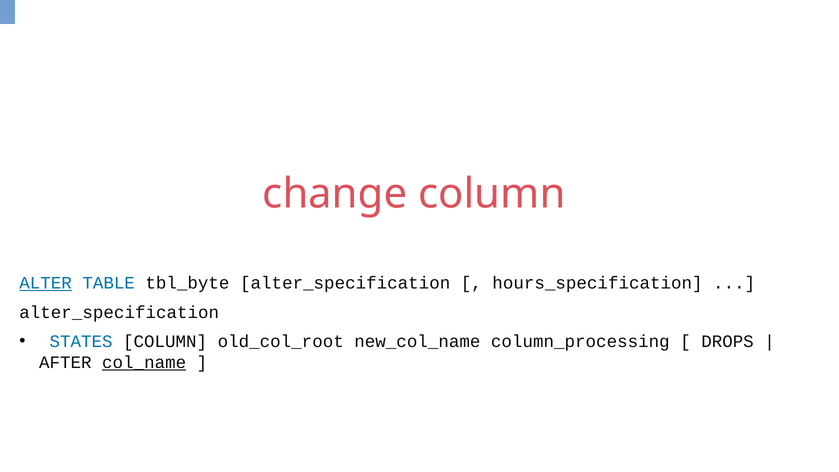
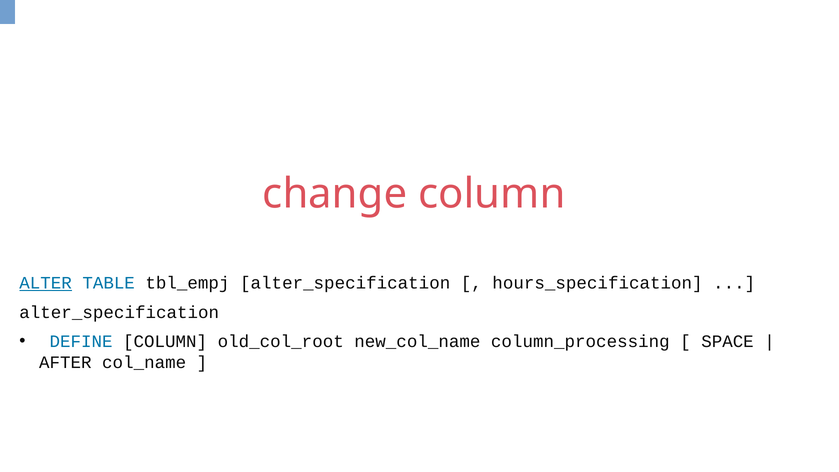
tbl_byte: tbl_byte -> tbl_empj
STATES: STATES -> DEFINE
DROPS: DROPS -> SPACE
col_name underline: present -> none
